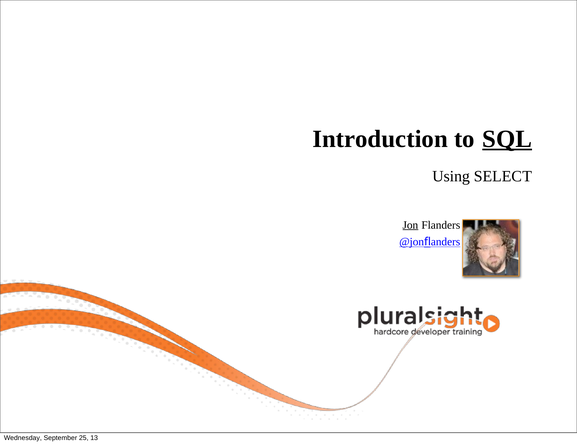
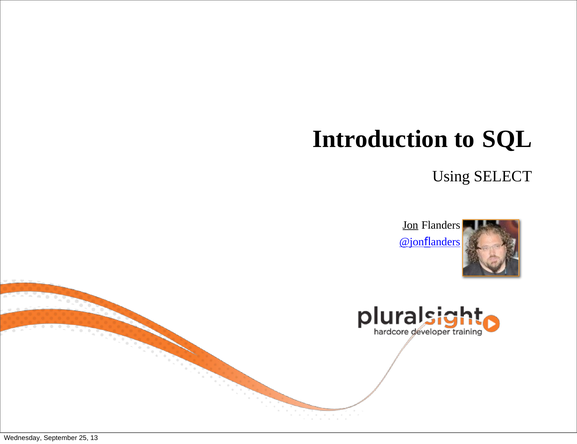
SQL underline: present -> none
